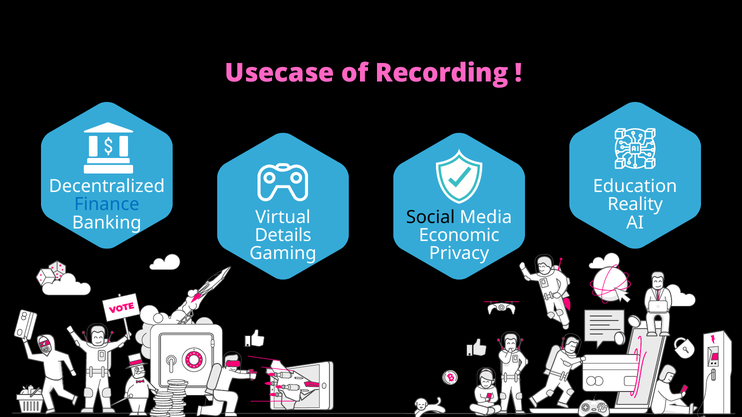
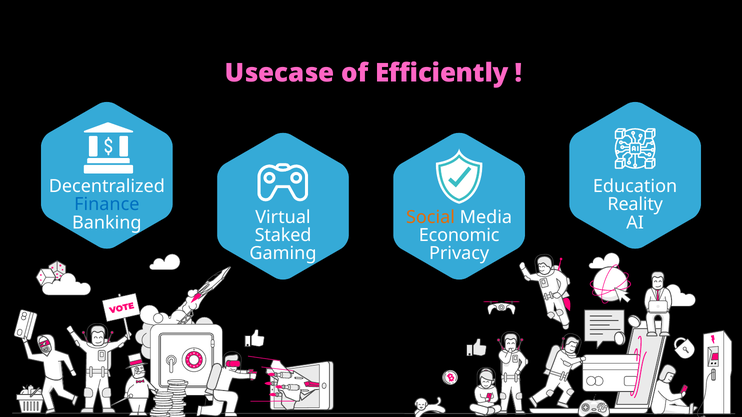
Recording: Recording -> Efficiently
Social colour: black -> orange
Details: Details -> Staked
